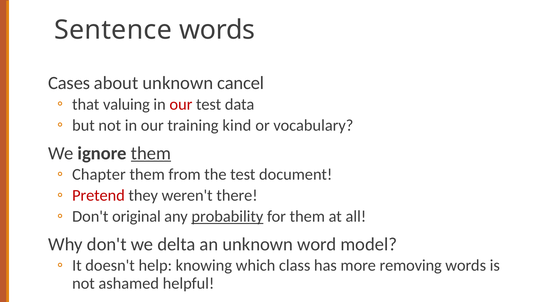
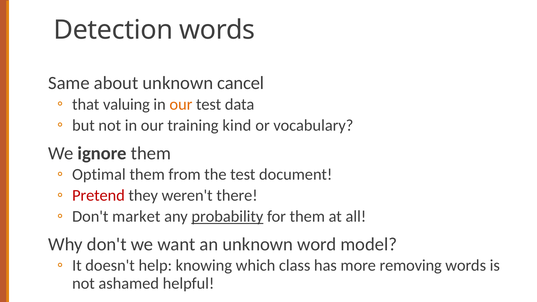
Sentence: Sentence -> Detection
Cases: Cases -> Same
our at (181, 104) colour: red -> orange
them at (151, 153) underline: present -> none
Chapter: Chapter -> Optimal
original: original -> market
delta: delta -> want
